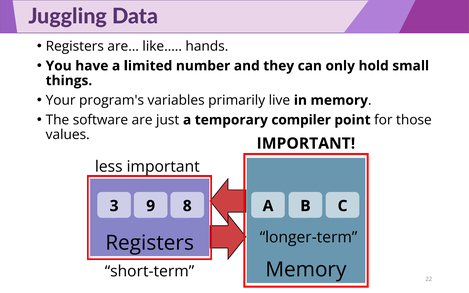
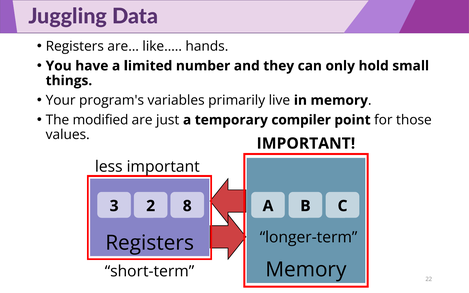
software: software -> modified
9: 9 -> 2
